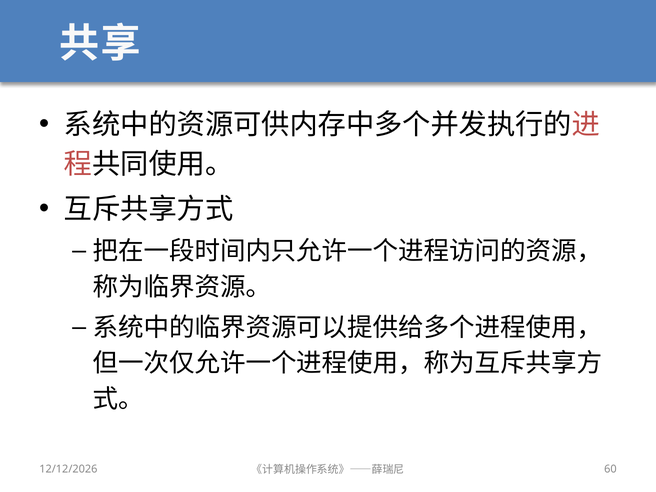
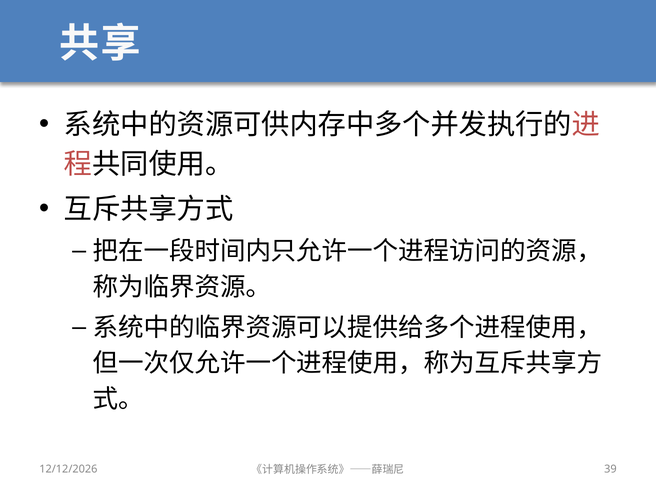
60: 60 -> 39
